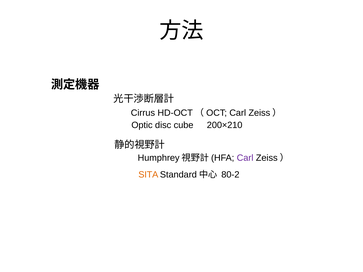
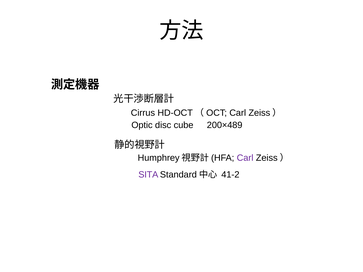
200×210: 200×210 -> 200×489
SITA colour: orange -> purple
80-2: 80-2 -> 41-2
